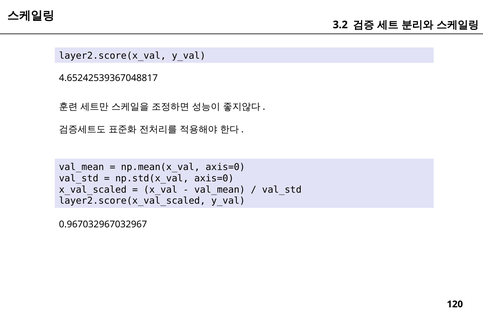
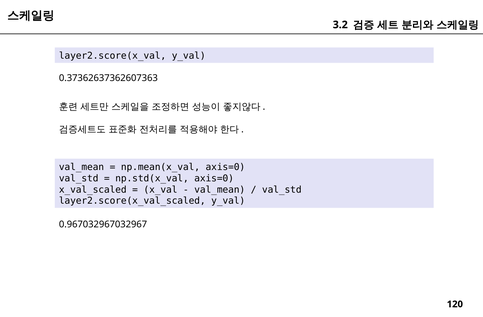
4.65242539367048817: 4.65242539367048817 -> 0.37362637362607363
